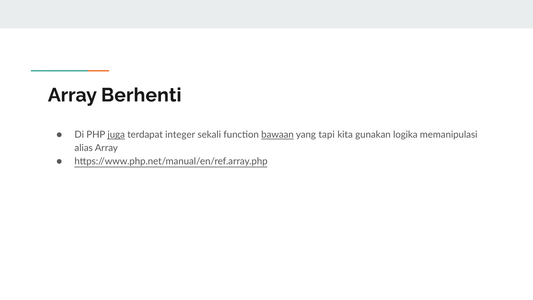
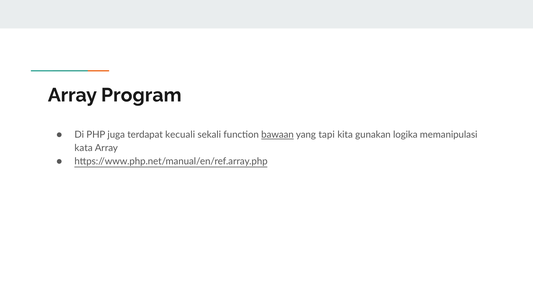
Berhenti: Berhenti -> Program
juga underline: present -> none
integer: integer -> kecuali
alias: alias -> kata
